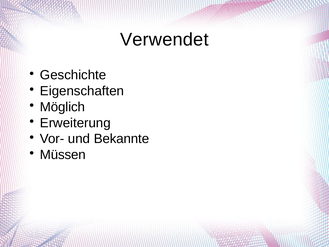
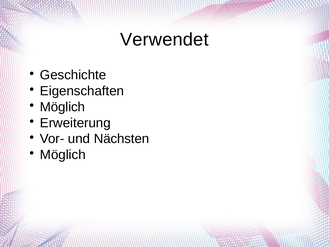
Bekannte: Bekannte -> Nächsten
Müssen at (63, 155): Müssen -> Möglich
